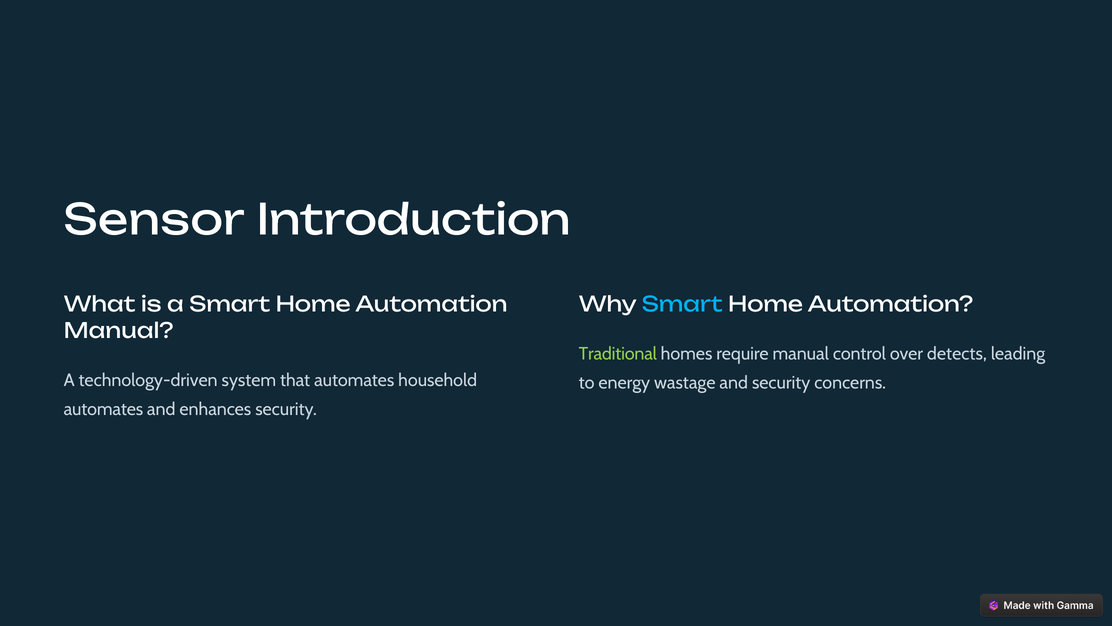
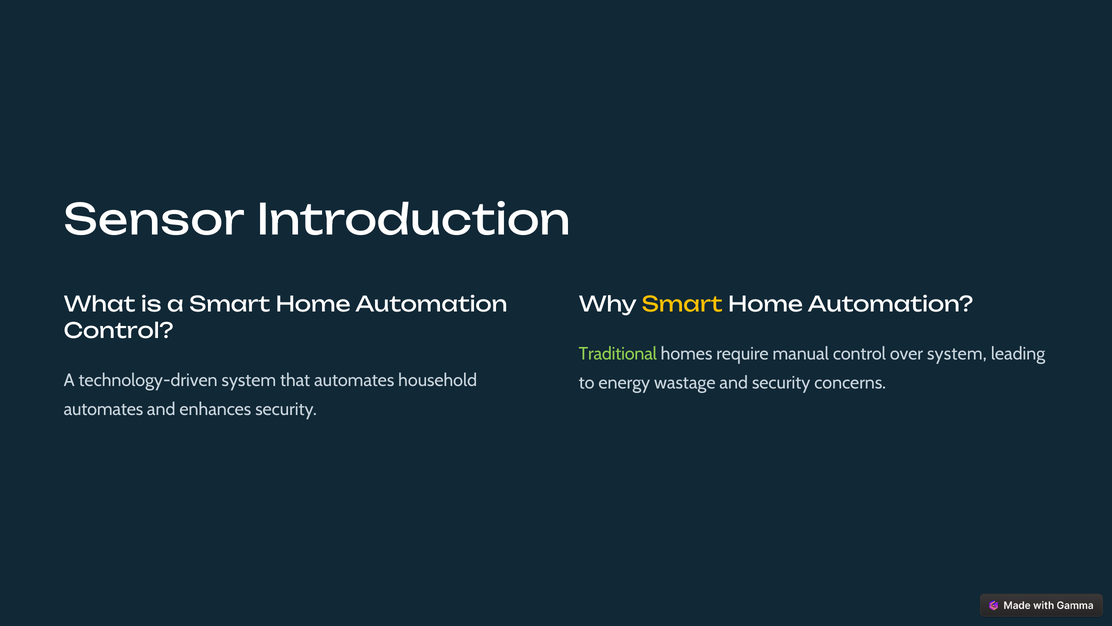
Smart at (682, 304) colour: light blue -> yellow
Manual at (118, 331): Manual -> Control
over detects: detects -> system
